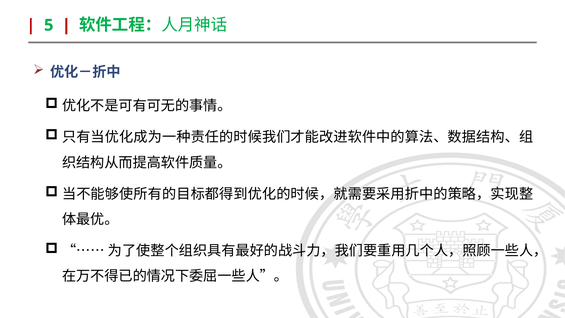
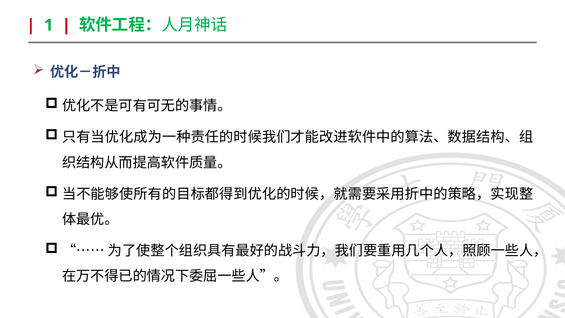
5: 5 -> 1
